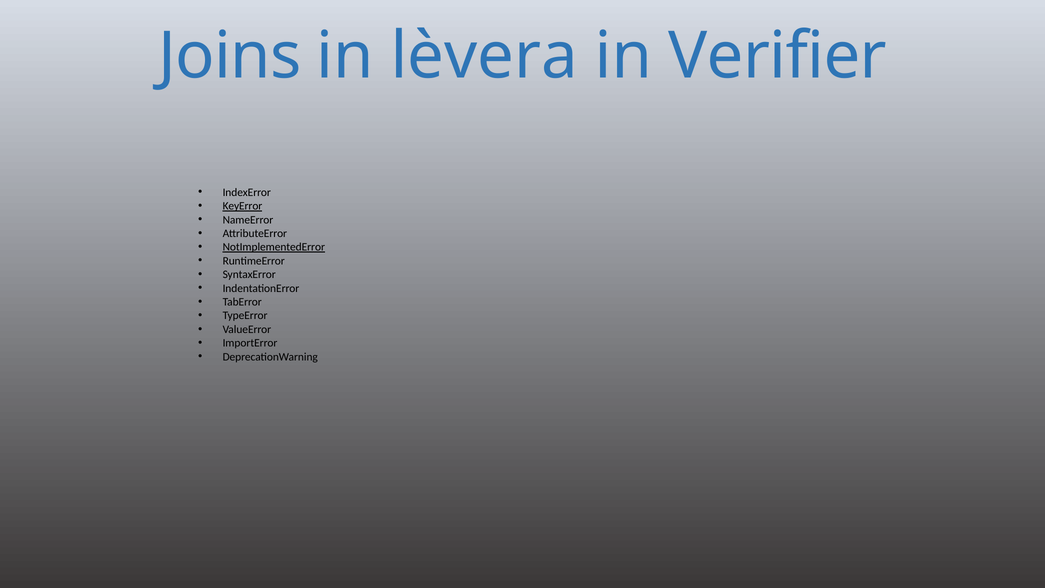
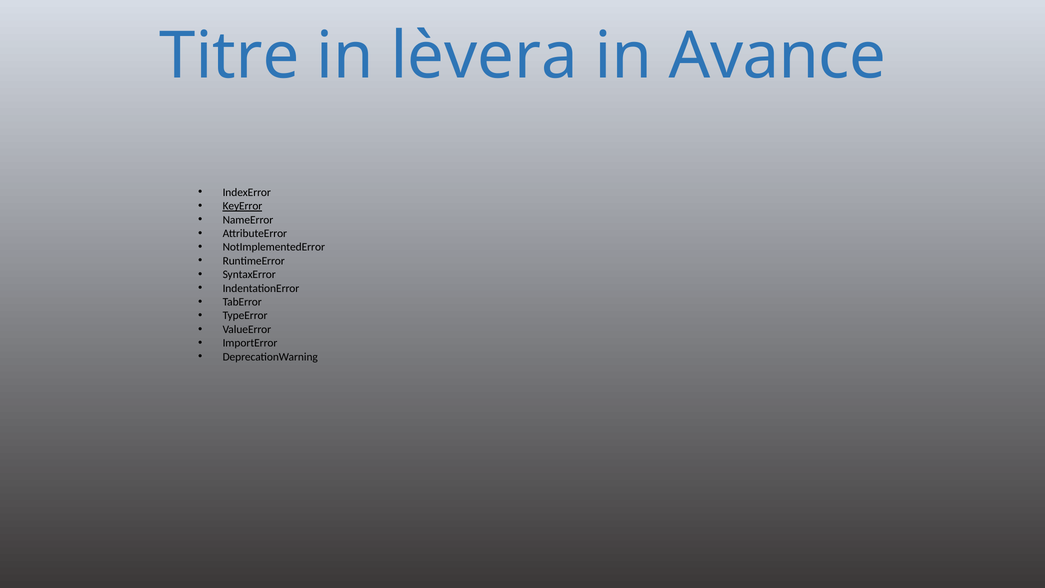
Joins: Joins -> Titre
Verifier: Verifier -> Avance
NotImplementedError underline: present -> none
